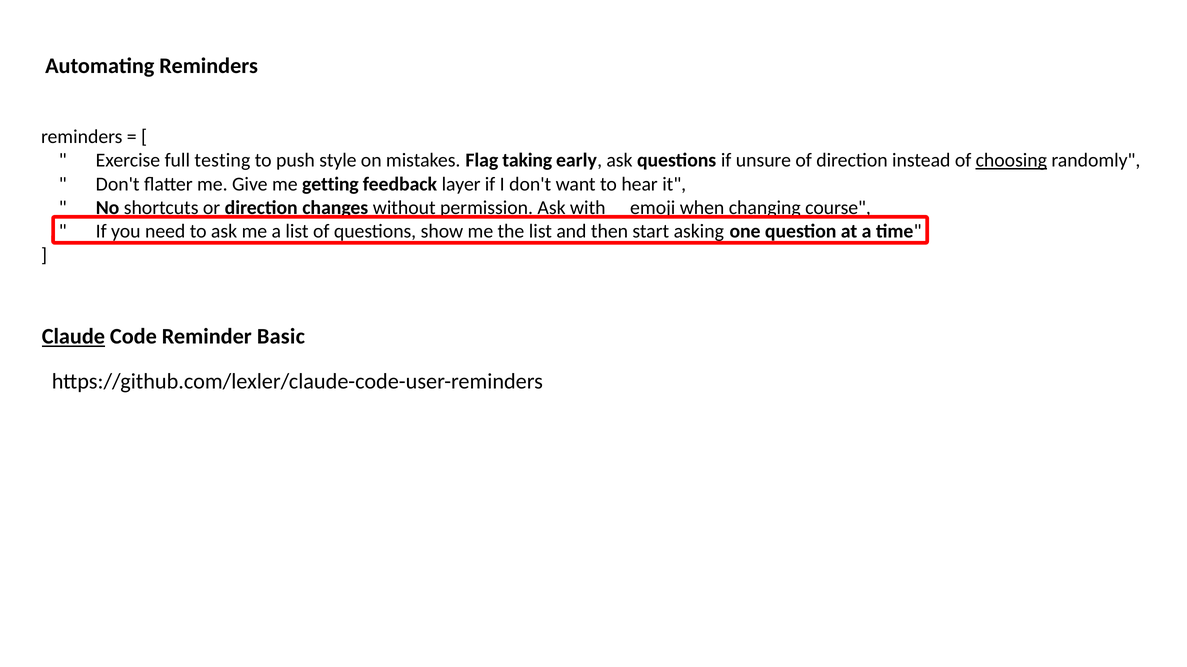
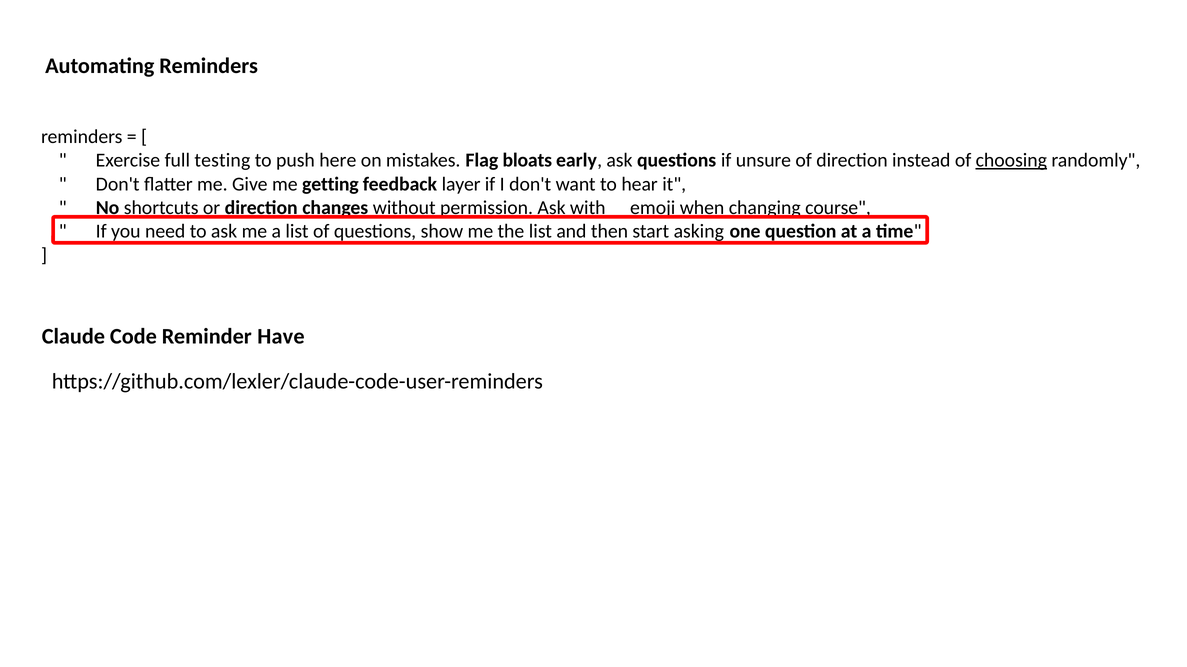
taking: taking -> bloats
style: style -> here
Claude underline: present -> none
Basic: Basic -> Have
